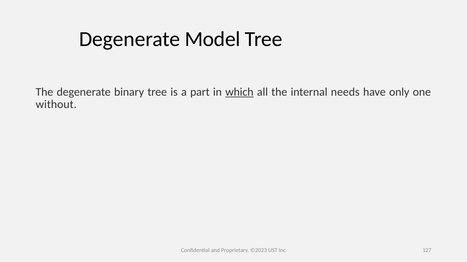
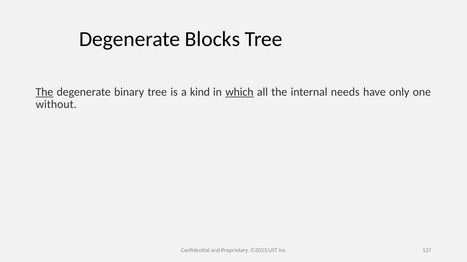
Model: Model -> Blocks
The at (44, 92) underline: none -> present
part: part -> kind
